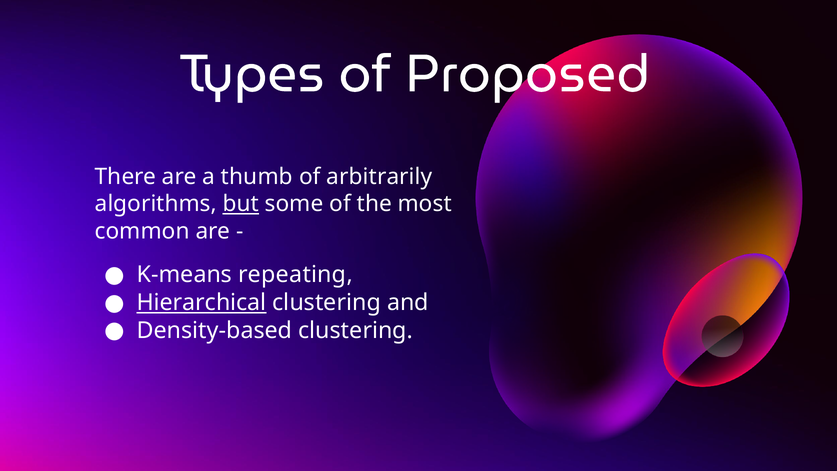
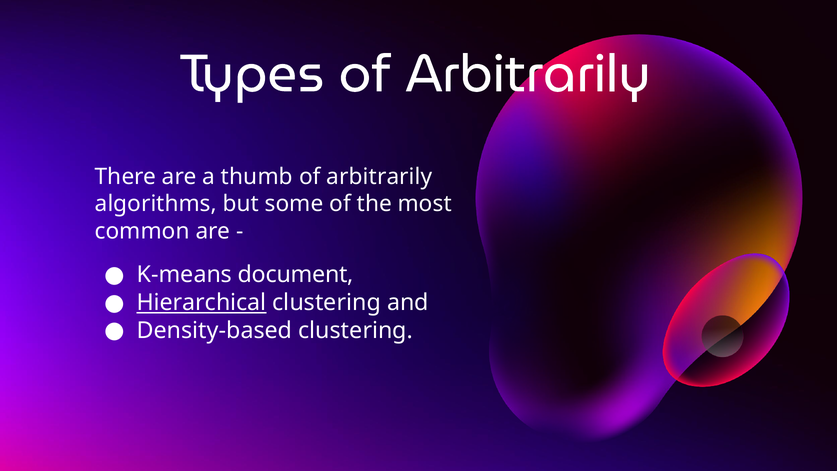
Types of Proposed: Proposed -> Arbitrarily
but underline: present -> none
repeating: repeating -> document
